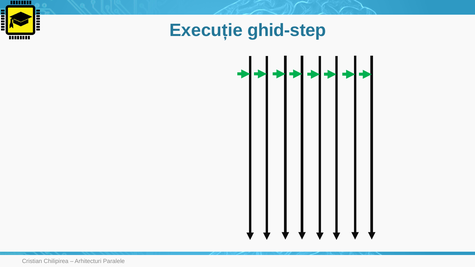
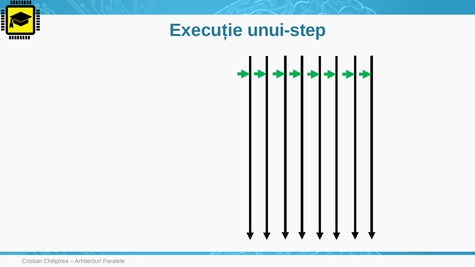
ghid-step: ghid-step -> unui-step
